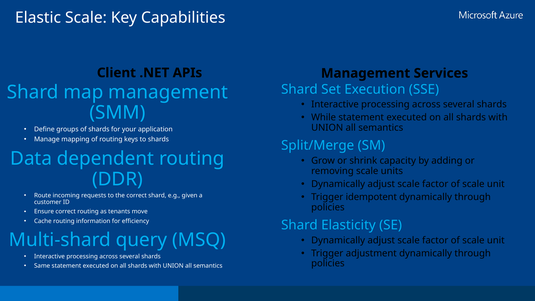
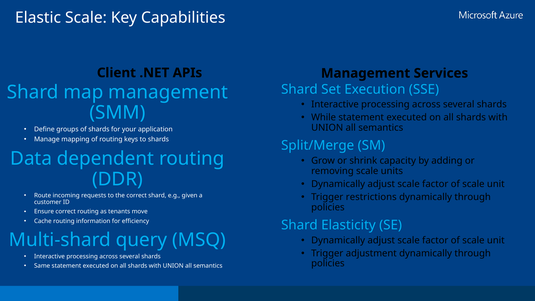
idempotent: idempotent -> restrictions
